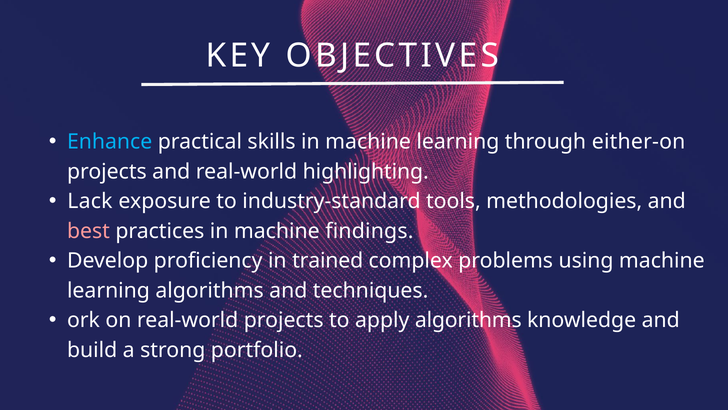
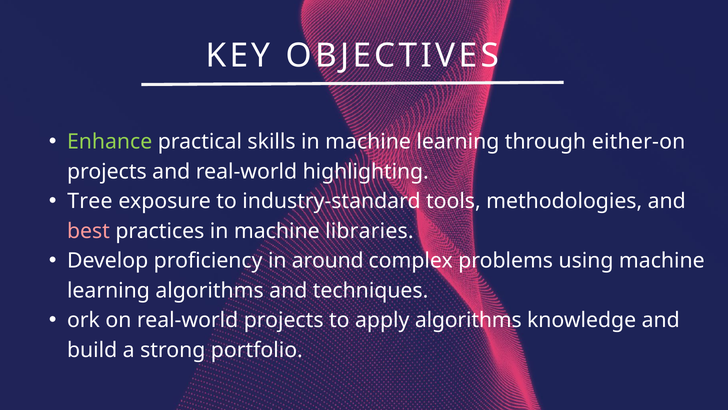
Enhance colour: light blue -> light green
Lack: Lack -> Tree
findings: findings -> libraries
trained: trained -> around
